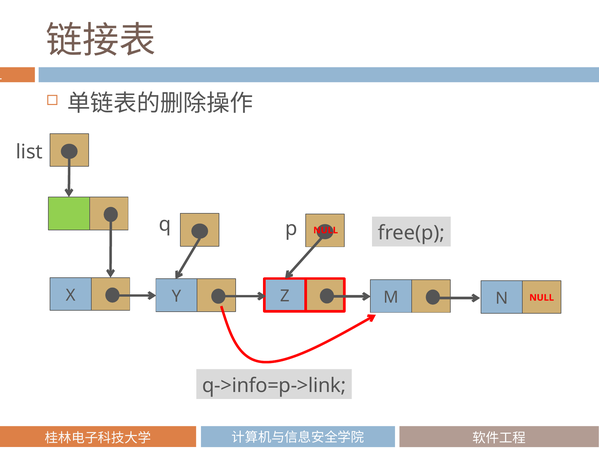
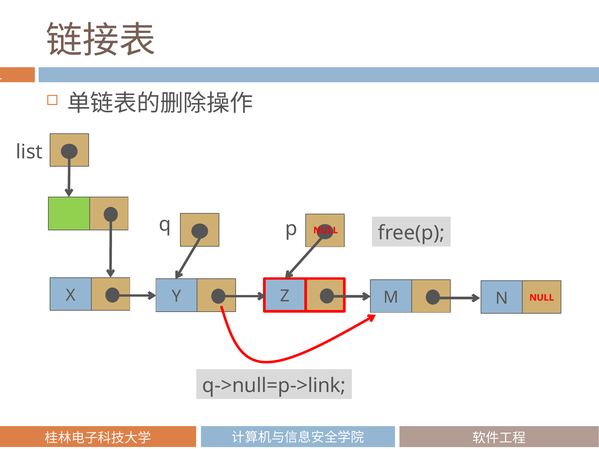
q->info=p->link: q->info=p->link -> q->null=p->link
